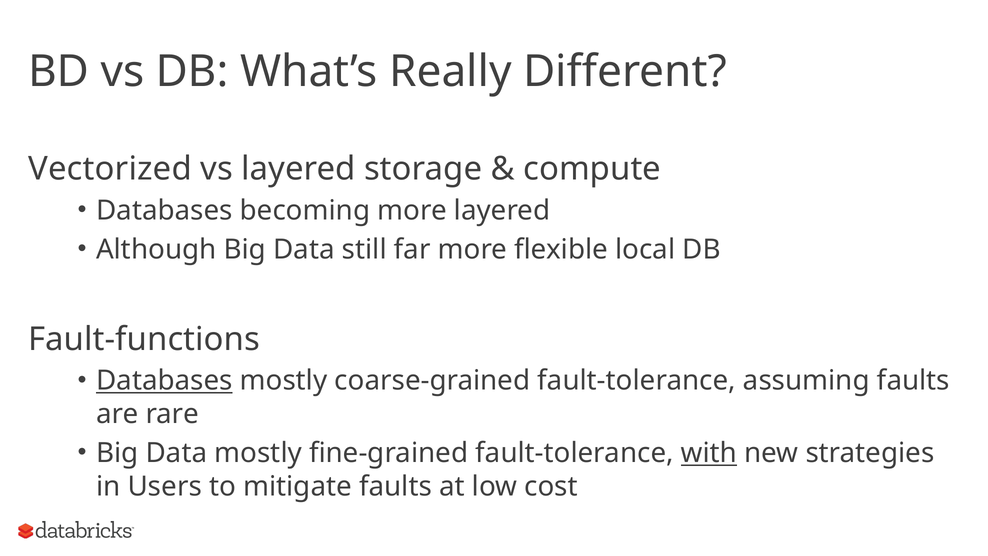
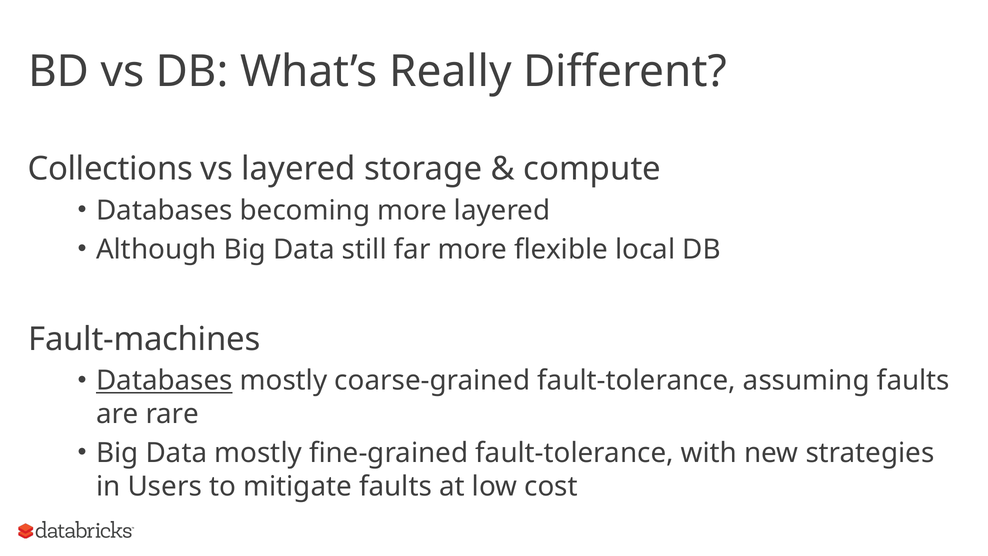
Vectorized: Vectorized -> Collections
Fault-functions: Fault-functions -> Fault-machines
with underline: present -> none
